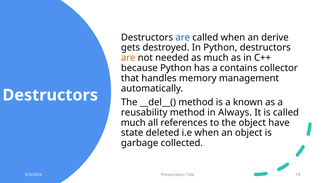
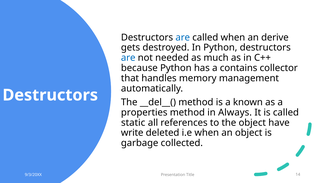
are at (128, 58) colour: orange -> blue
reusability: reusability -> properties
much at (133, 122): much -> static
state: state -> write
